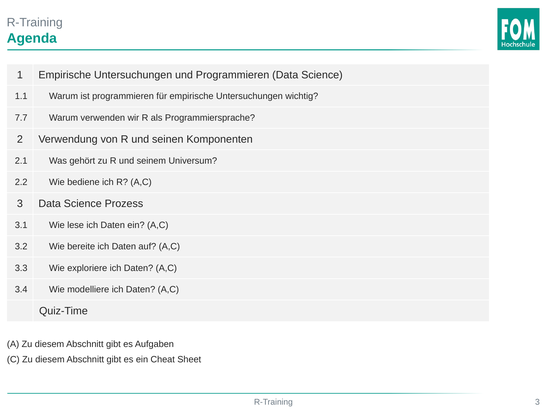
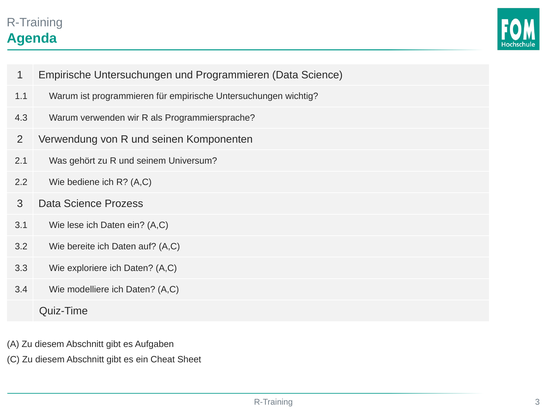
7.7: 7.7 -> 4.3
